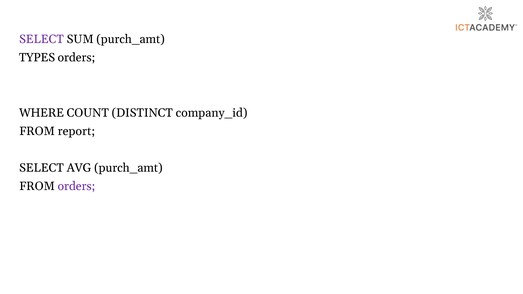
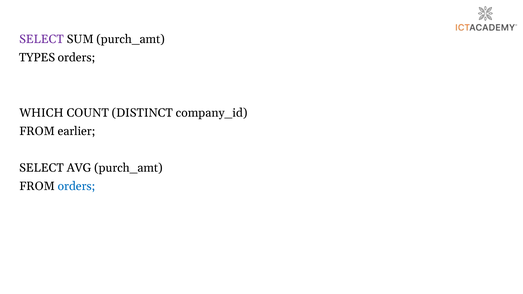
WHERE: WHERE -> WHICH
report: report -> earlier
orders at (76, 186) colour: purple -> blue
